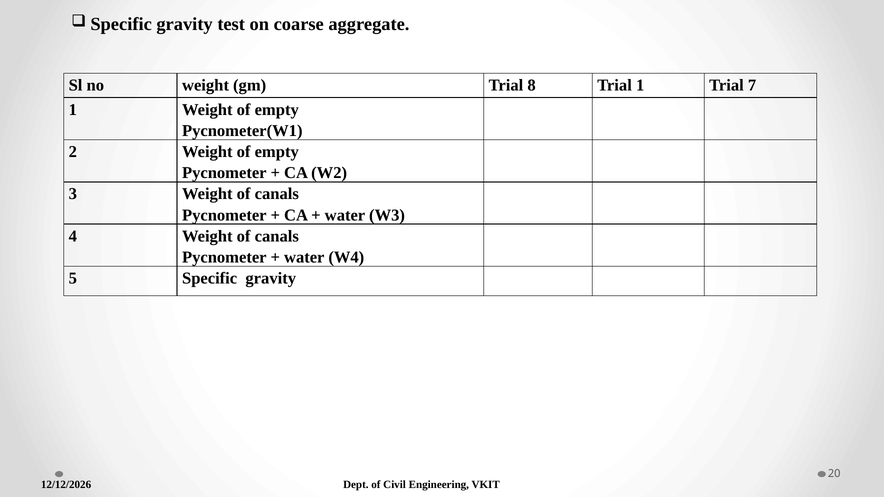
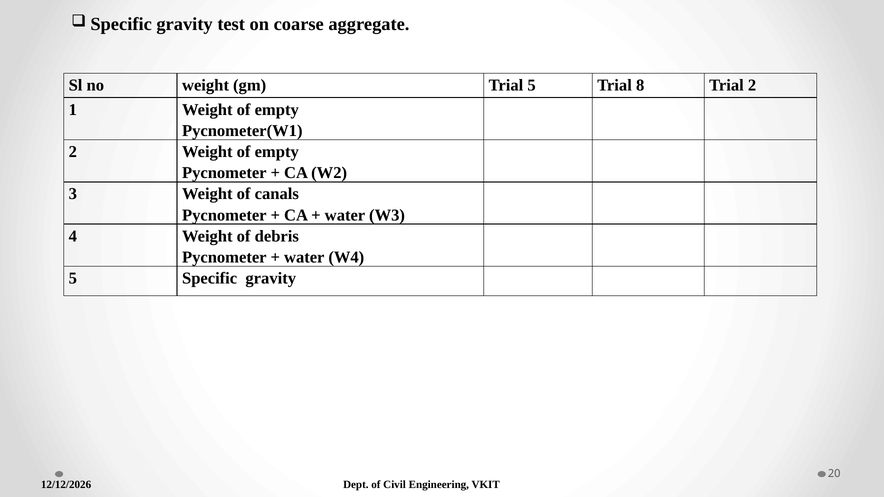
Trial 8: 8 -> 5
Trial 1: 1 -> 8
Trial 7: 7 -> 2
4 Weight of canals: canals -> debris
